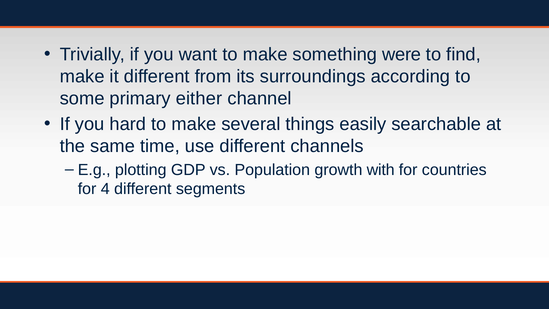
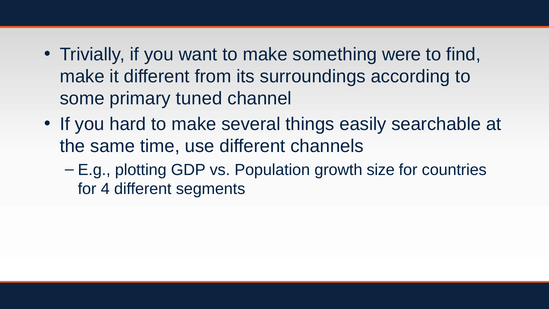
either: either -> tuned
with: with -> size
